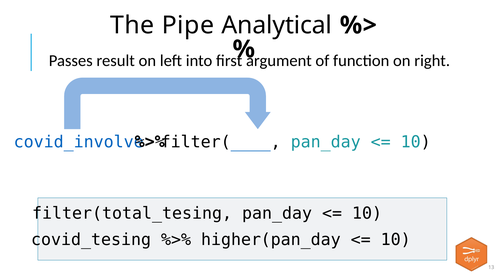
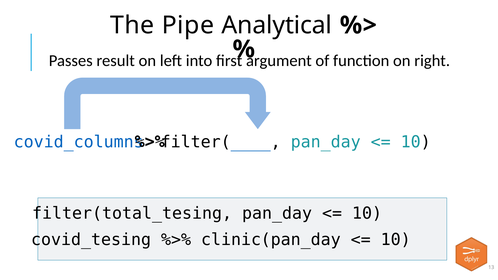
covid_involve: covid_involve -> covid_columns
higher(pan_day: higher(pan_day -> clinic(pan_day
